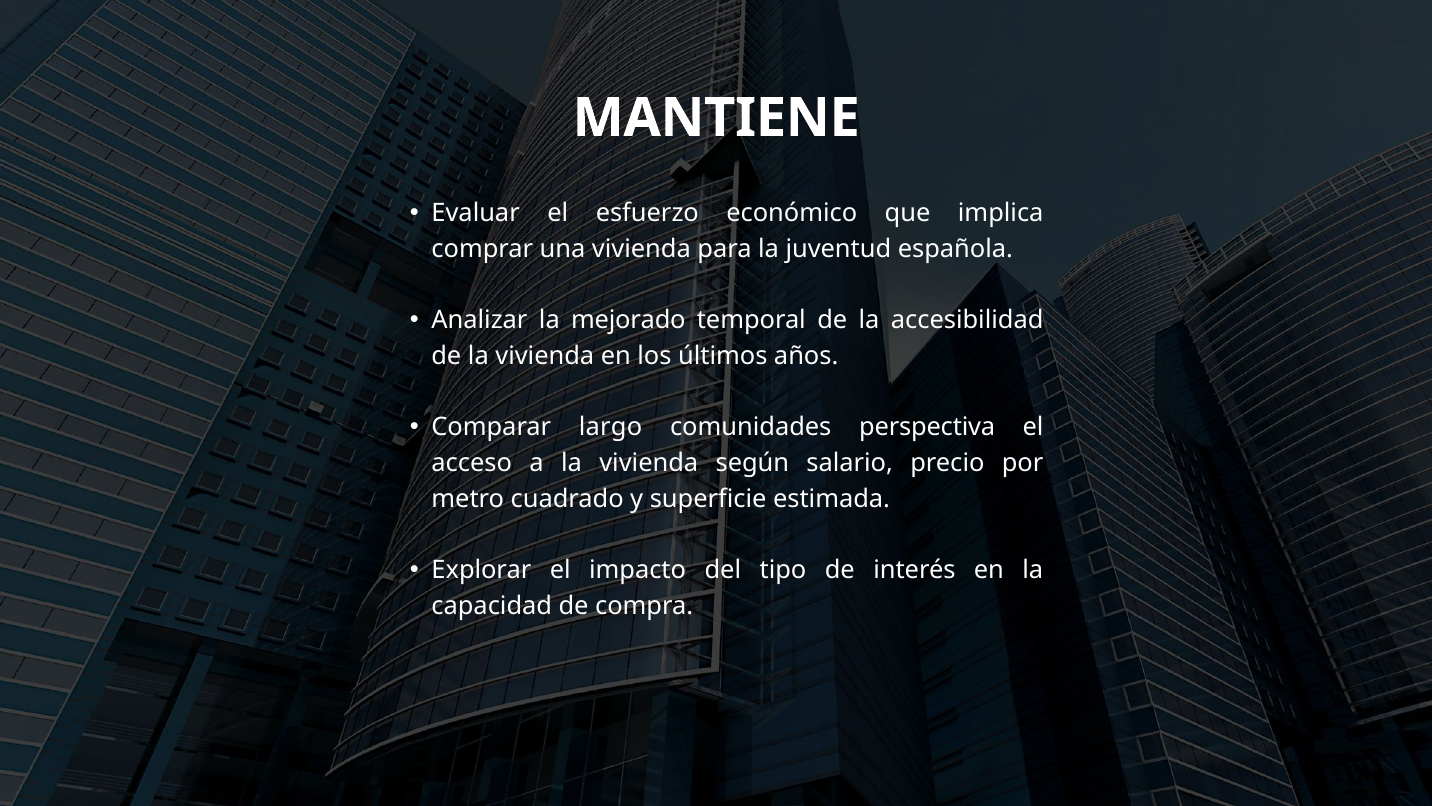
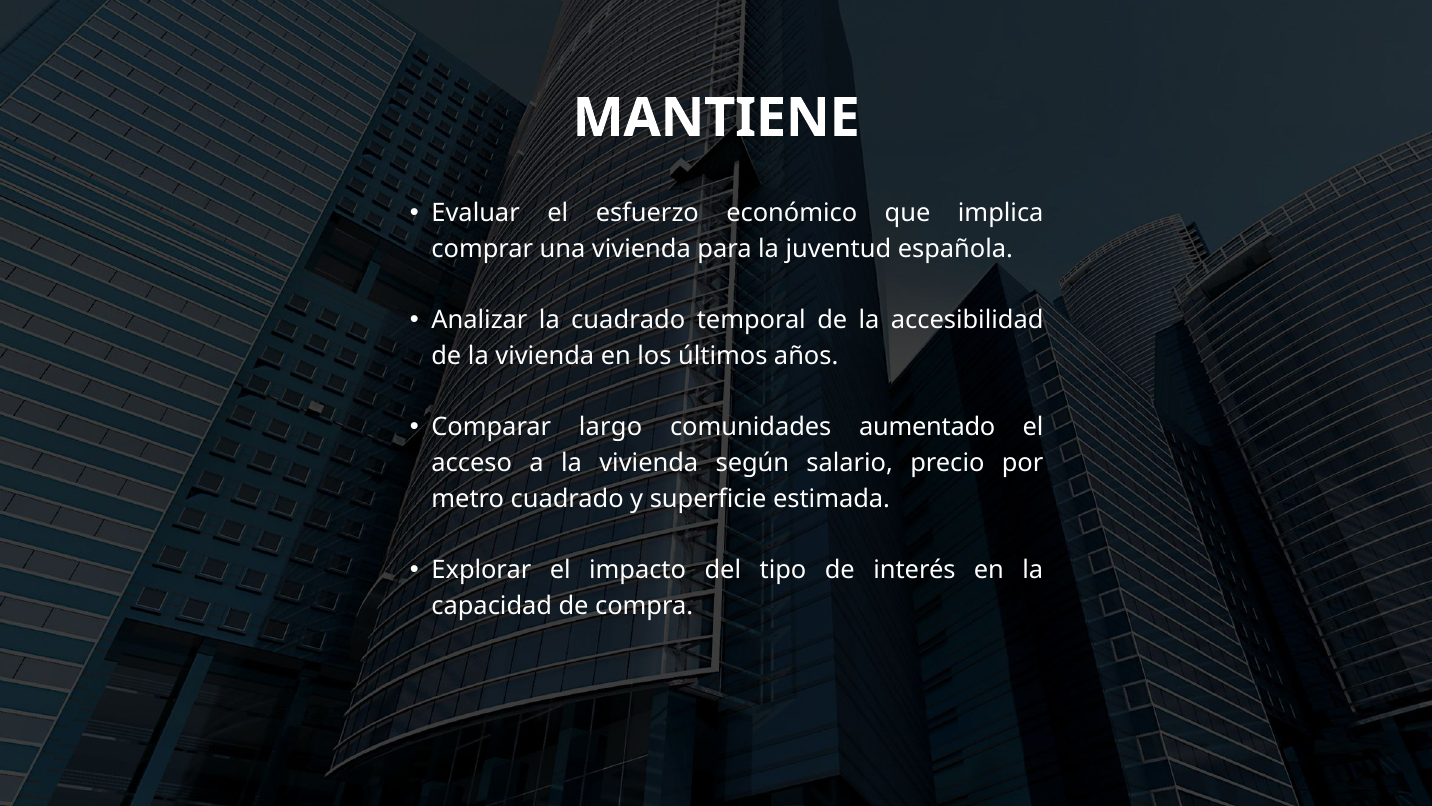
la mejorado: mejorado -> cuadrado
perspectiva: perspectiva -> aumentado
